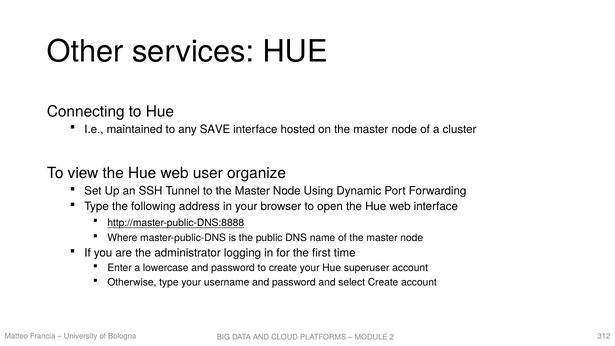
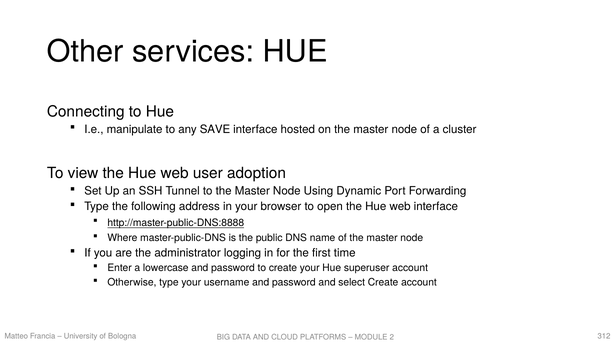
maintained: maintained -> manipulate
organize: organize -> adoption
